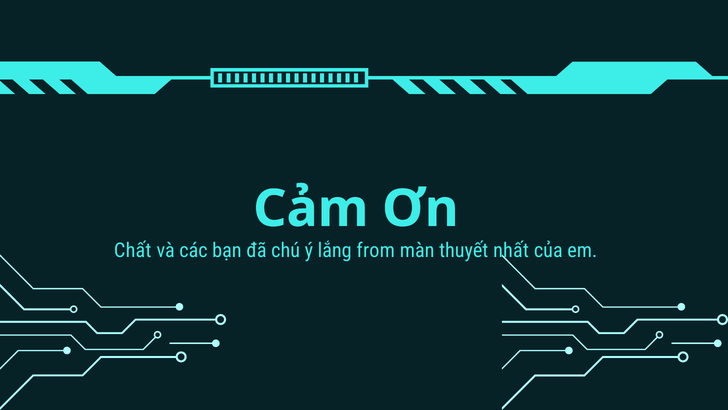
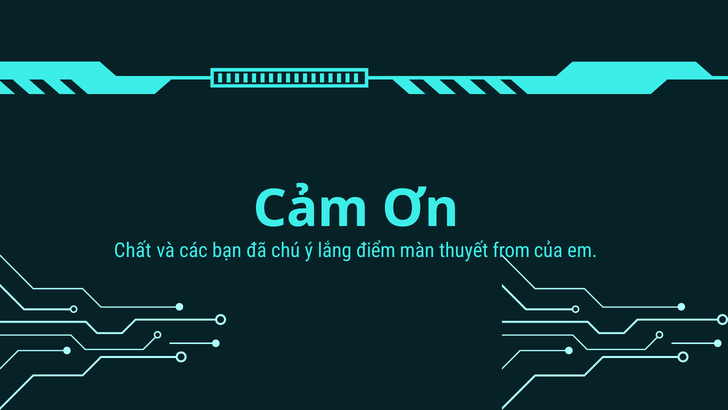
from: from -> điểm
nhất: nhất -> from
